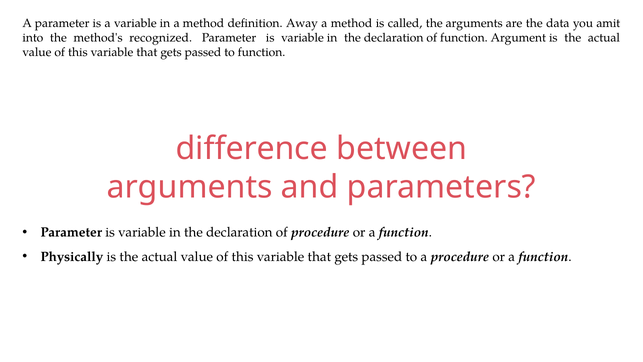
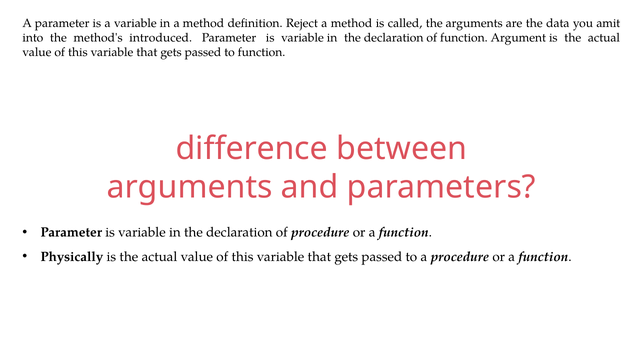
Away: Away -> Reject
recognized: recognized -> introduced
